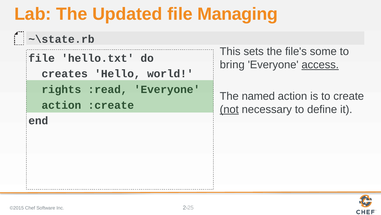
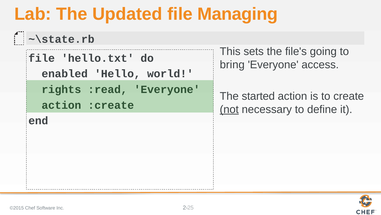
some: some -> going
access underline: present -> none
creates: creates -> enabled
named: named -> started
